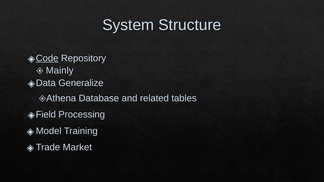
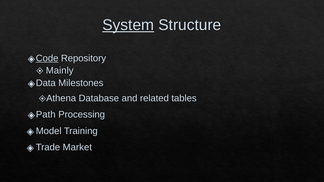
System underline: none -> present
Generalize: Generalize -> Milestones
Field: Field -> Path
